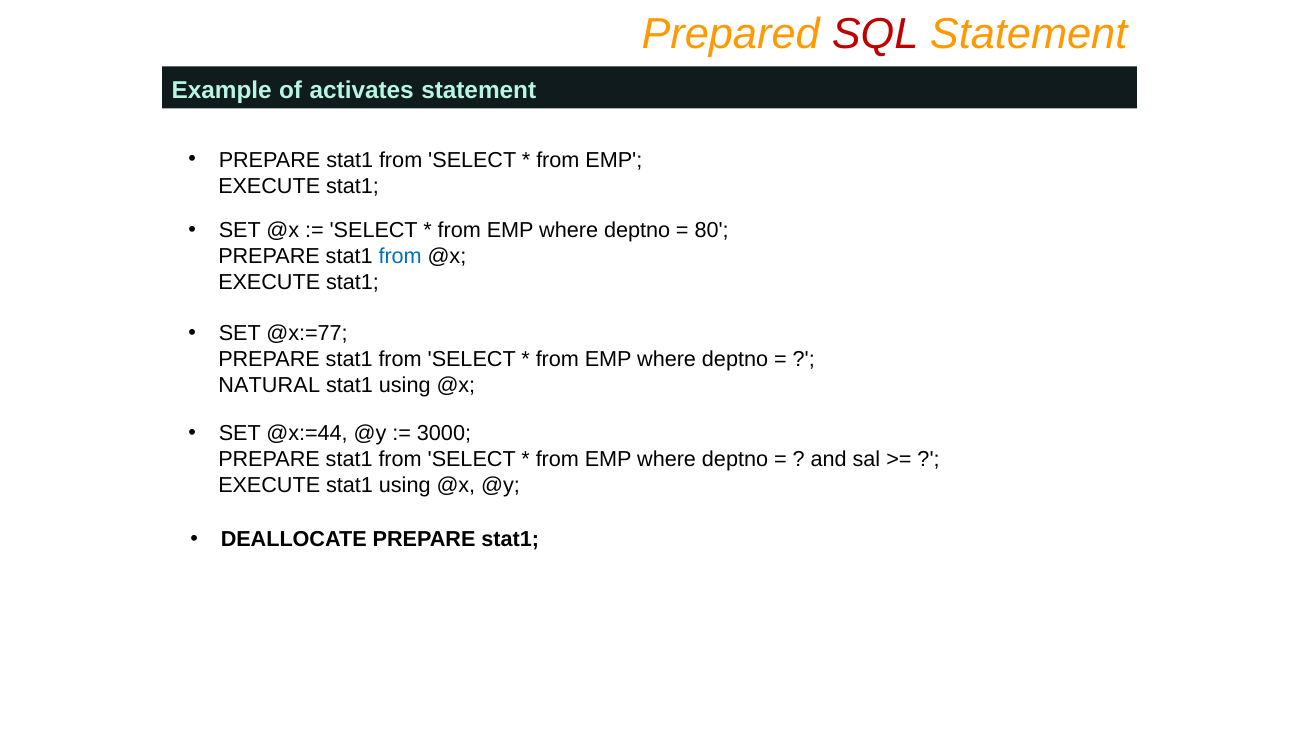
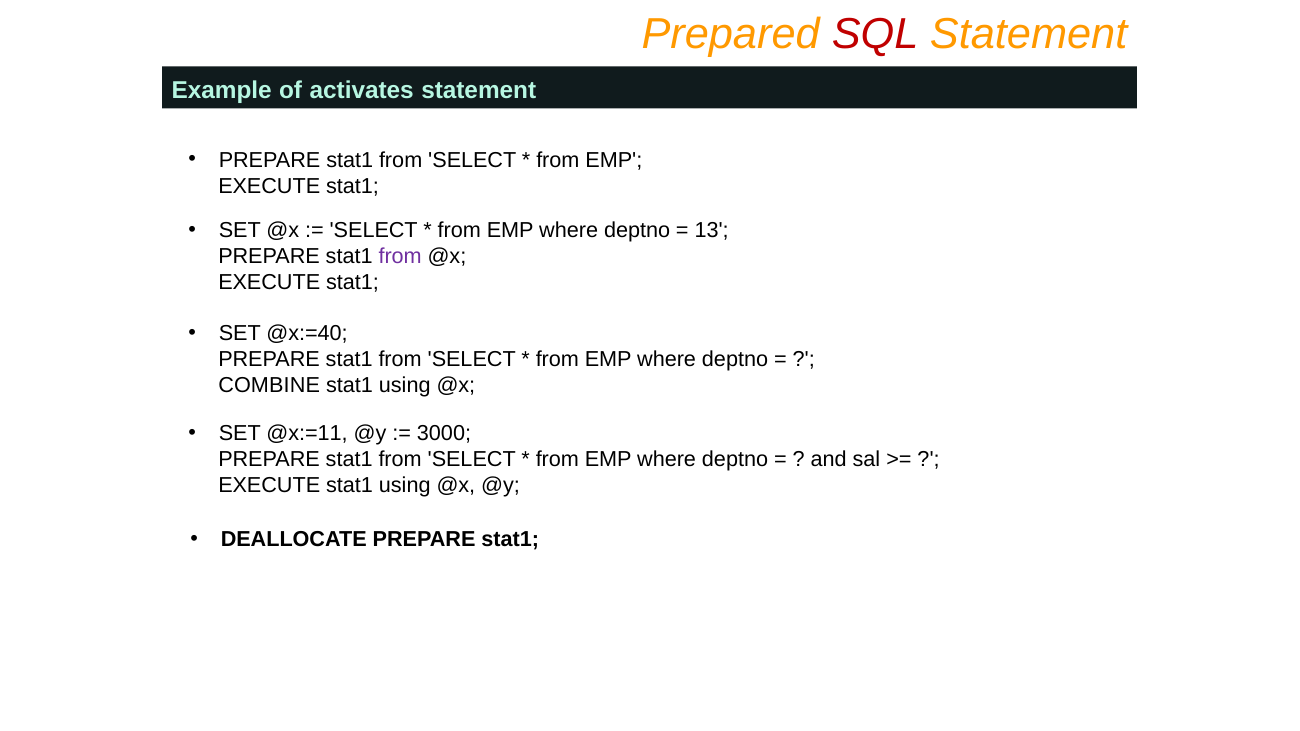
80: 80 -> 13
from at (400, 257) colour: blue -> purple
@x:=77: @x:=77 -> @x:=40
NATURAL: NATURAL -> COMBINE
@x:=44: @x:=44 -> @x:=11
